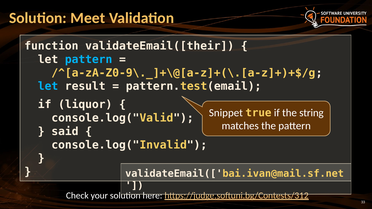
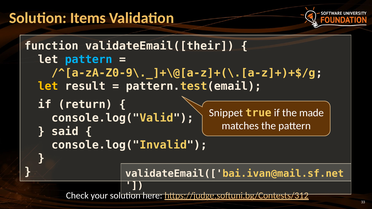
Meet: Meet -> Items
let at (48, 86) colour: light blue -> yellow
liquor: liquor -> return
string: string -> made
